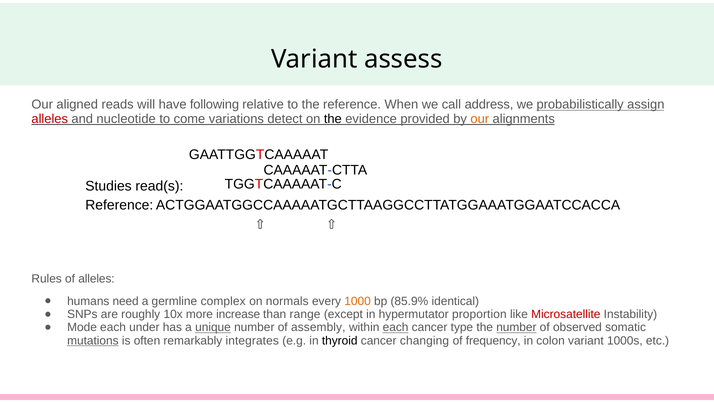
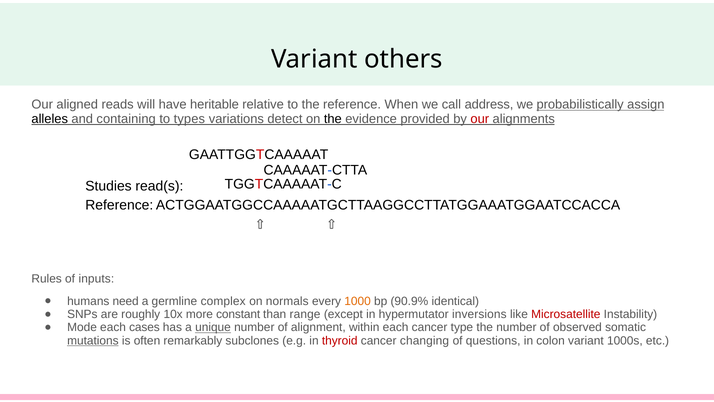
assess: assess -> others
following: following -> heritable
alleles at (50, 119) colour: red -> black
nucleotide: nucleotide -> containing
come: come -> types
our at (480, 119) colour: orange -> red
of alleles: alleles -> inputs
85.9%: 85.9% -> 90.9%
increase: increase -> constant
proportion: proportion -> inversions
under: under -> cases
assembly: assembly -> alignment
each at (396, 327) underline: present -> none
number at (516, 327) underline: present -> none
integrates: integrates -> subclones
thyroid colour: black -> red
frequency: frequency -> questions
